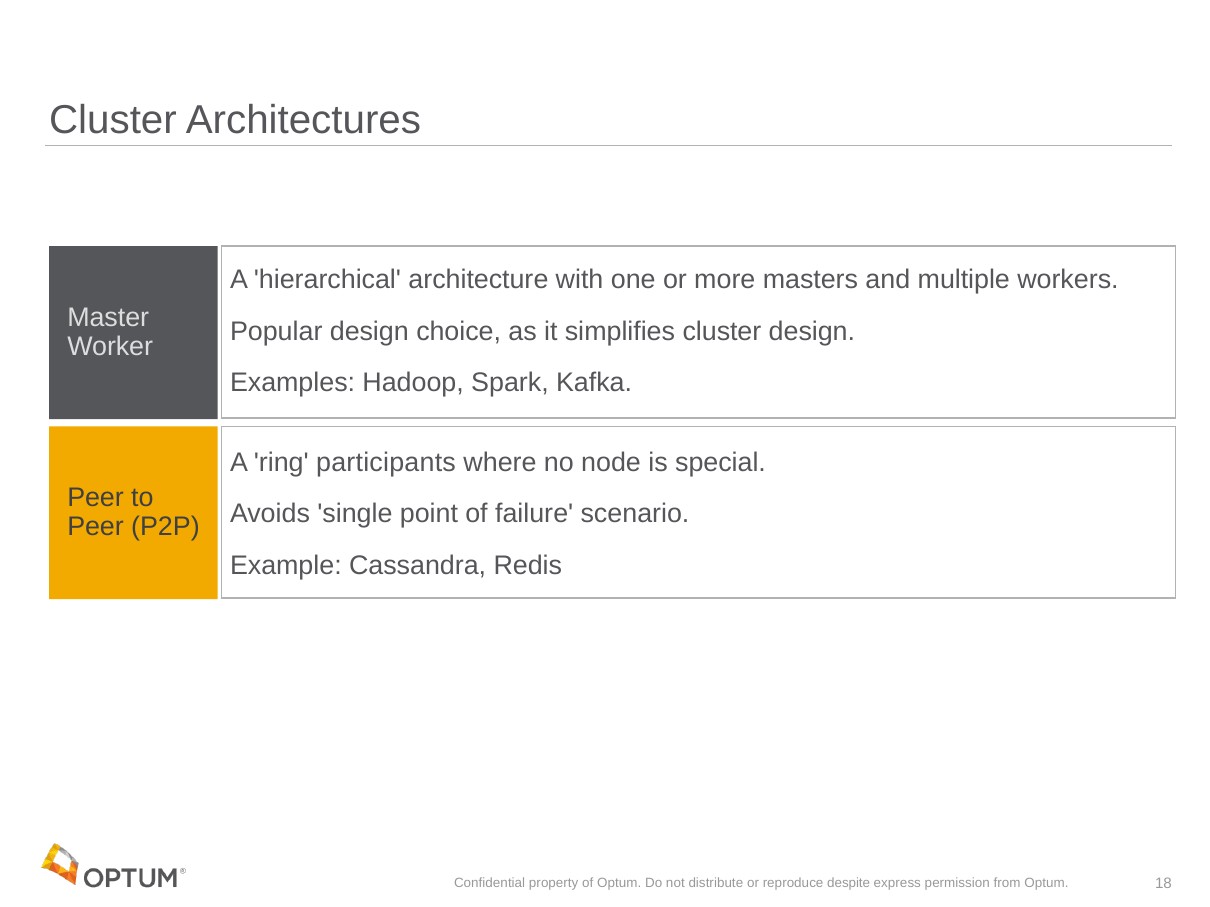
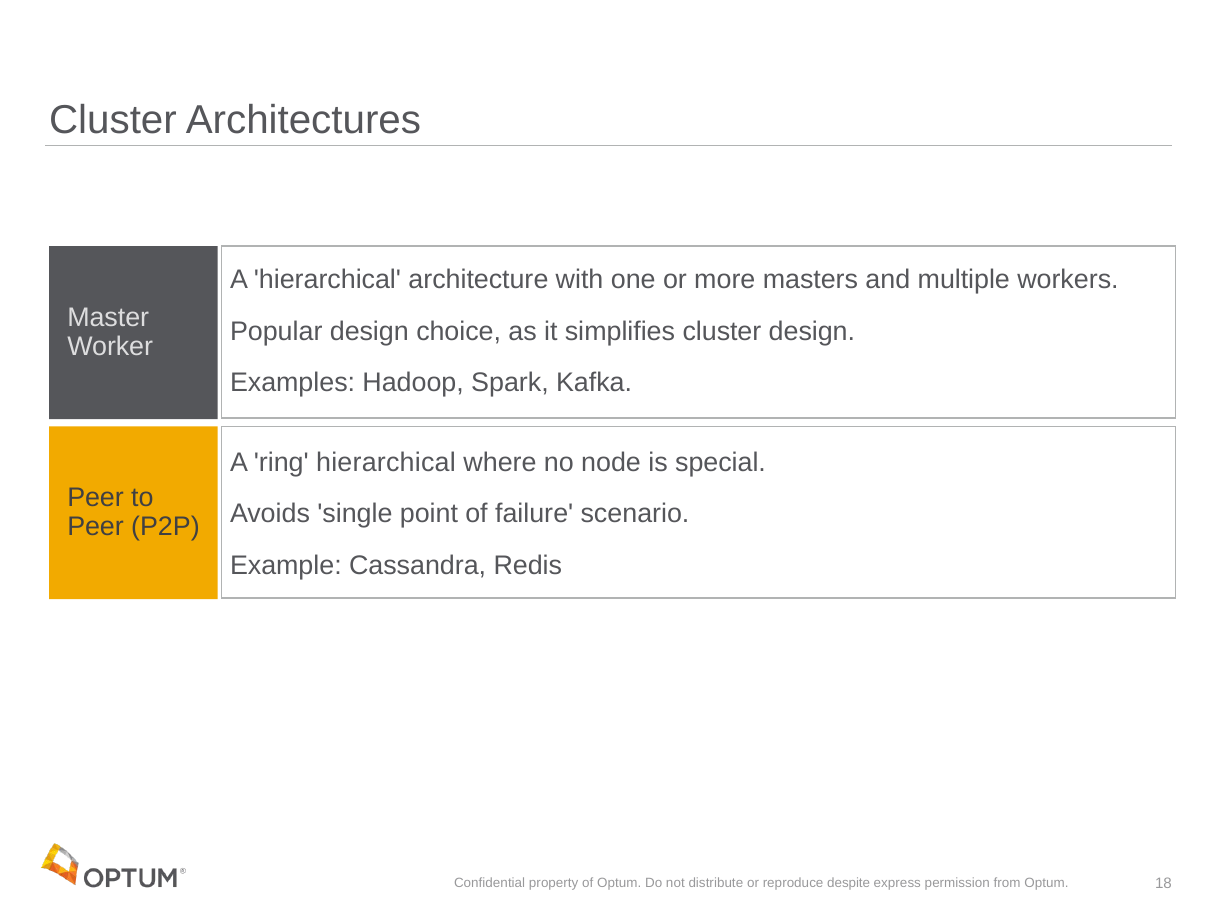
ring participants: participants -> hierarchical
